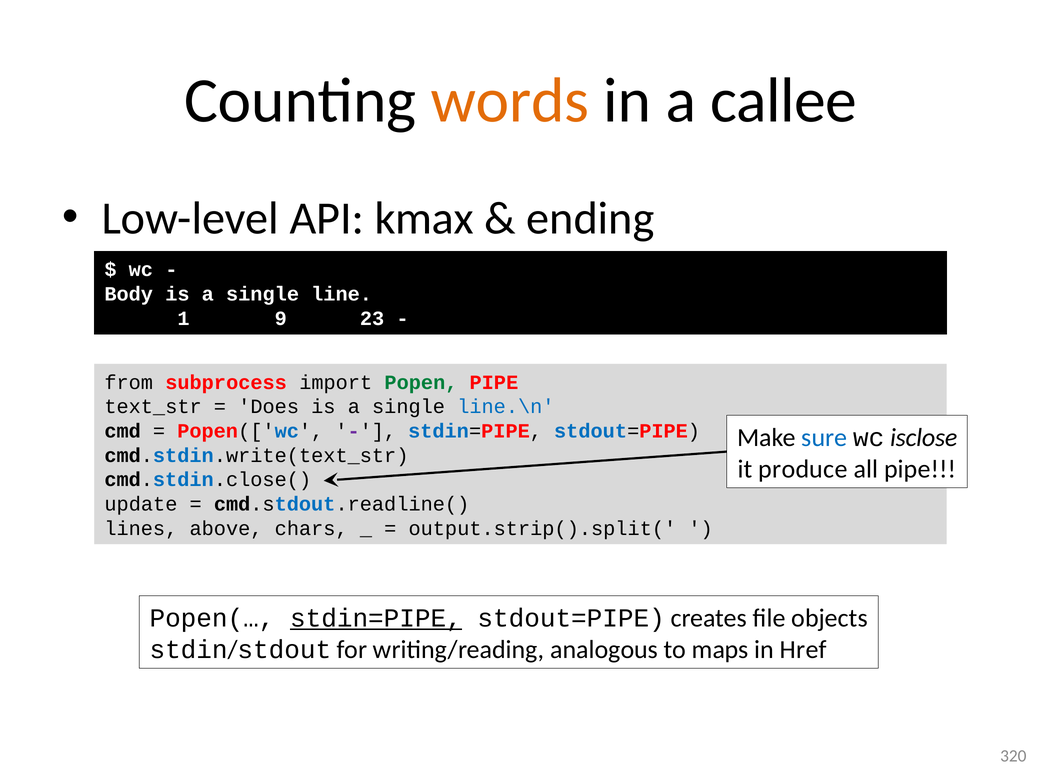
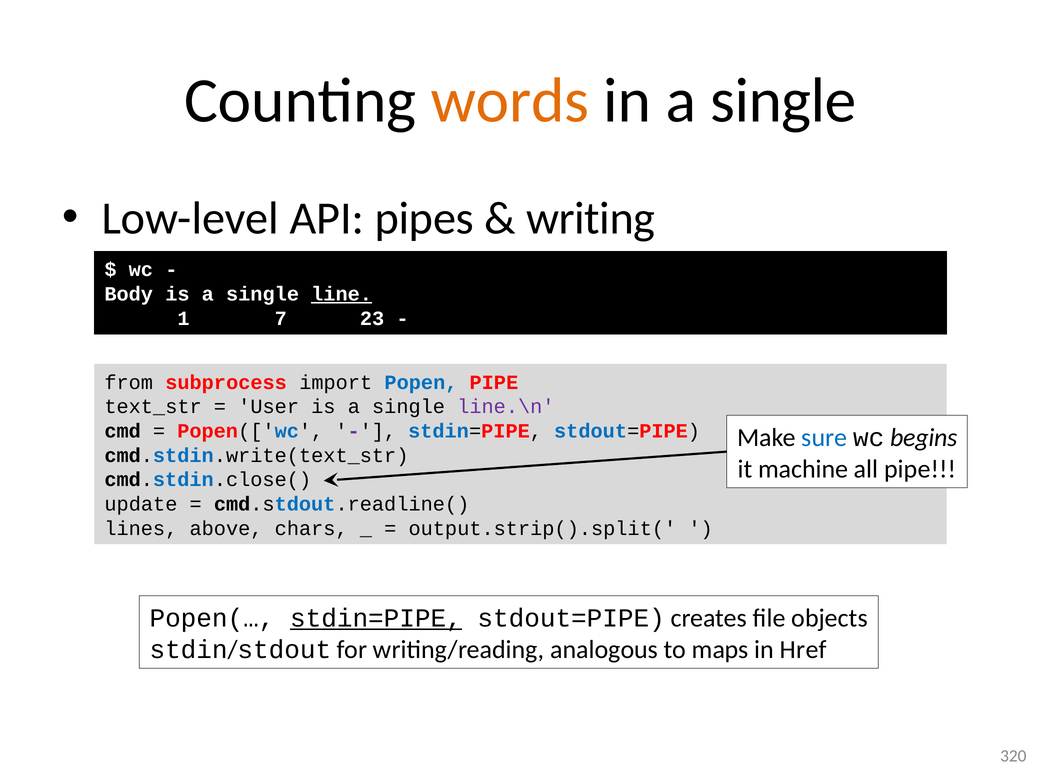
in a callee: callee -> single
kmax: kmax -> pipes
ending: ending -> writing
line underline: none -> present
9: 9 -> 7
Popen colour: green -> blue
Does: Does -> User
line.\n colour: blue -> purple
isclose: isclose -> begins
produce: produce -> machine
